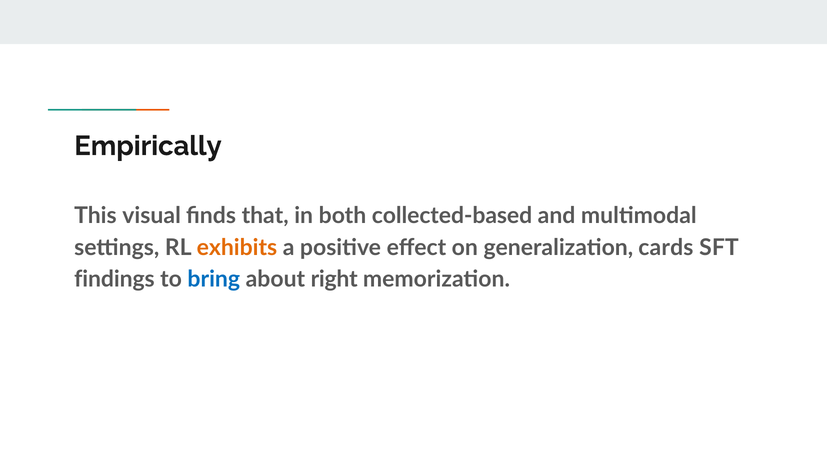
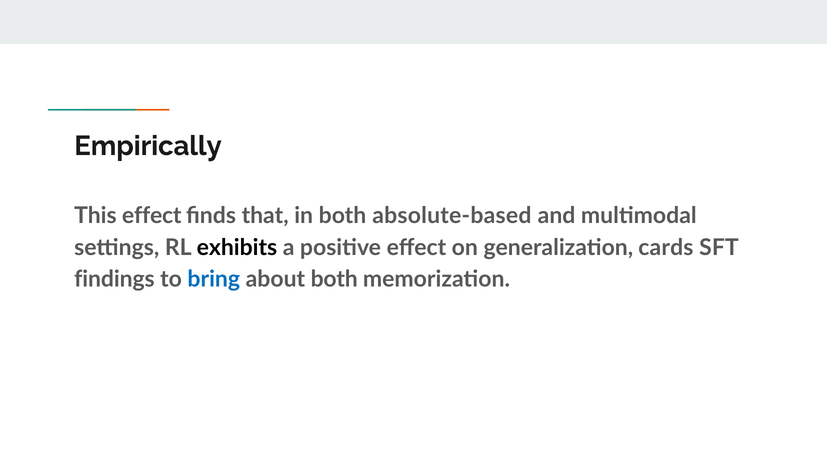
This visual: visual -> effect
collected-based: collected-based -> absolute-based
exhibits colour: orange -> black
about right: right -> both
